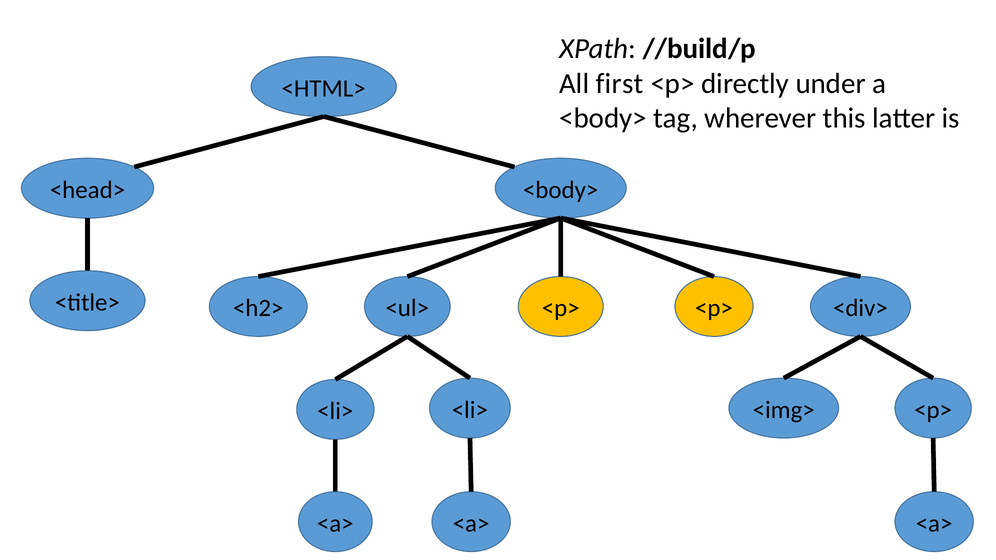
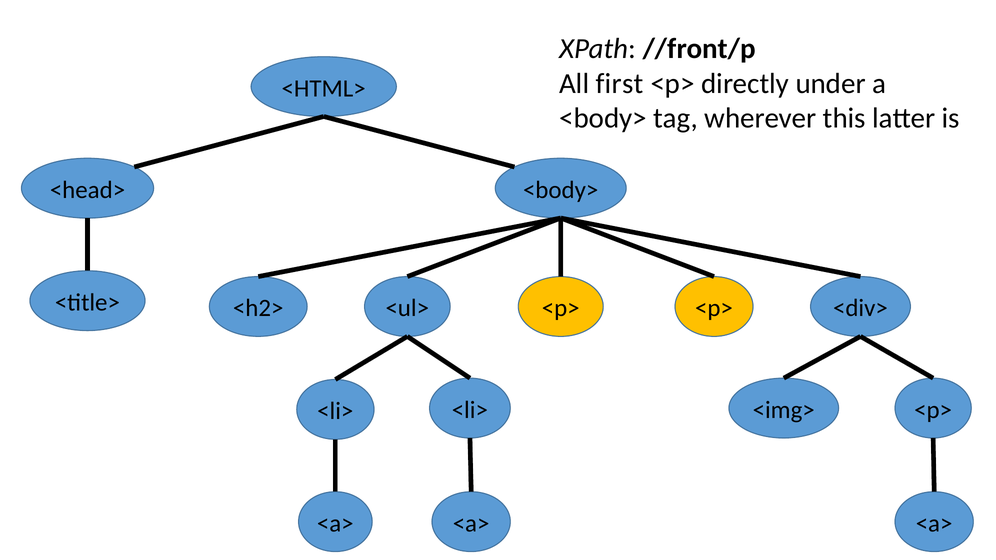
//build/p: //build/p -> //front/p
